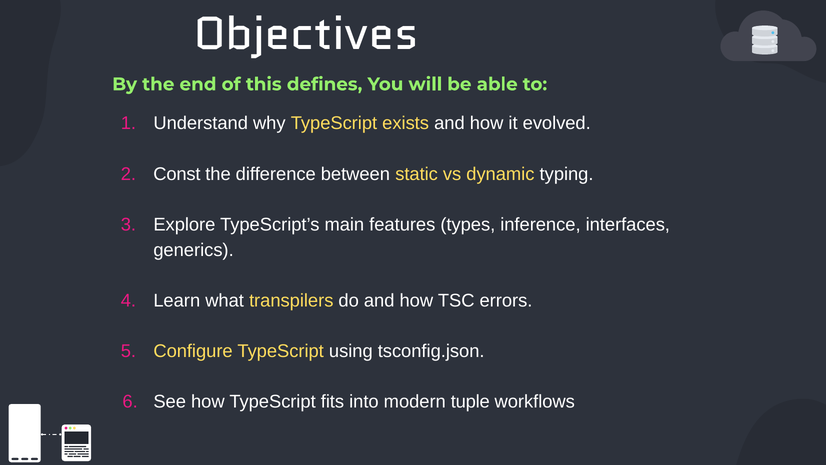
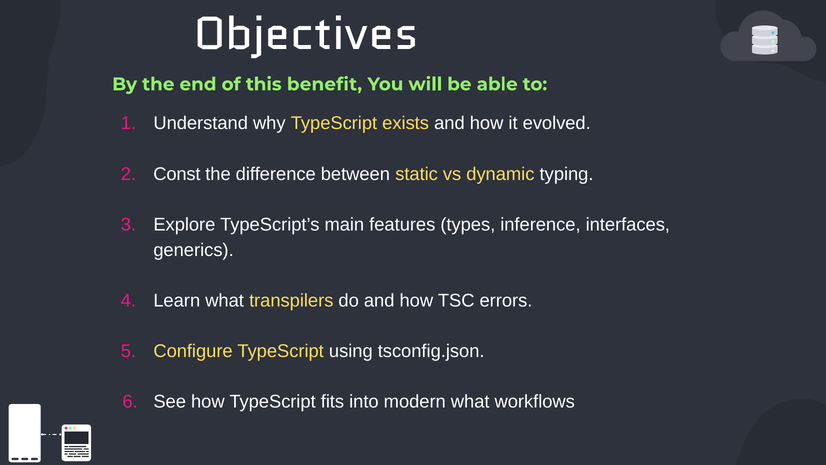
defines: defines -> benefit
modern tuple: tuple -> what
